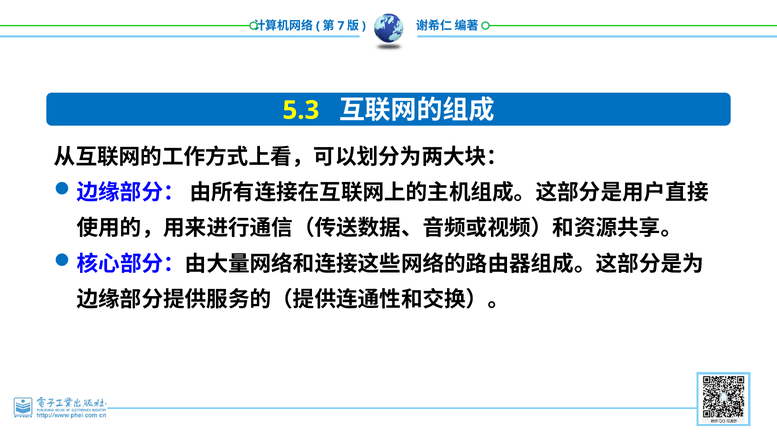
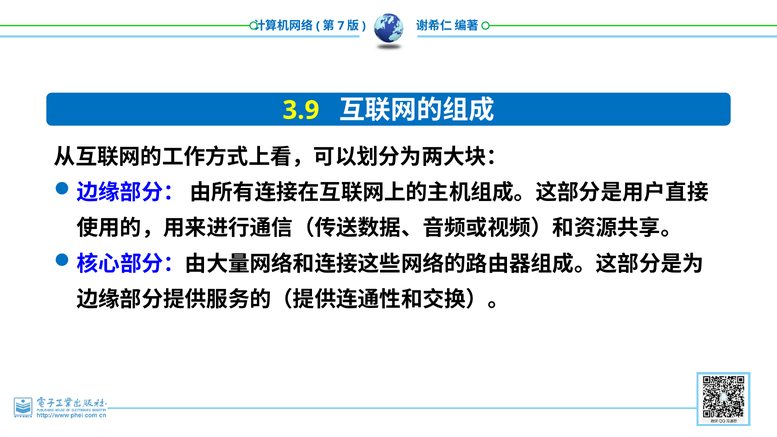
5.3: 5.3 -> 3.9
